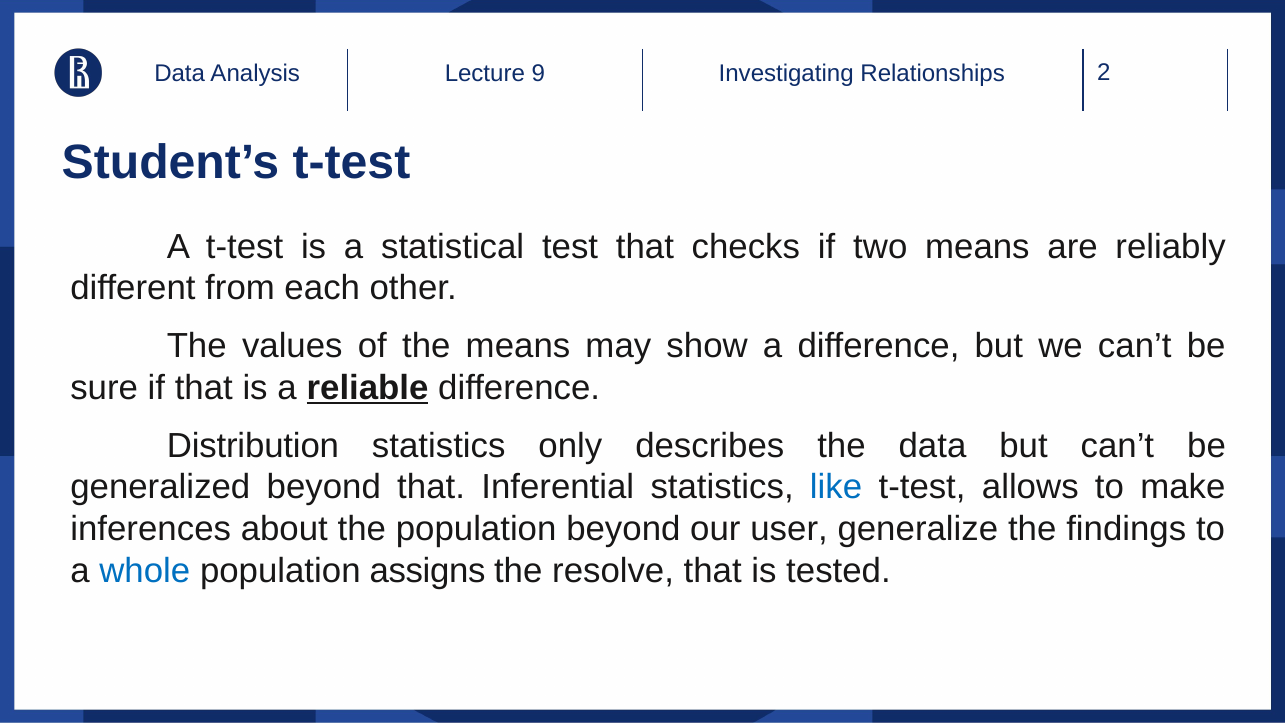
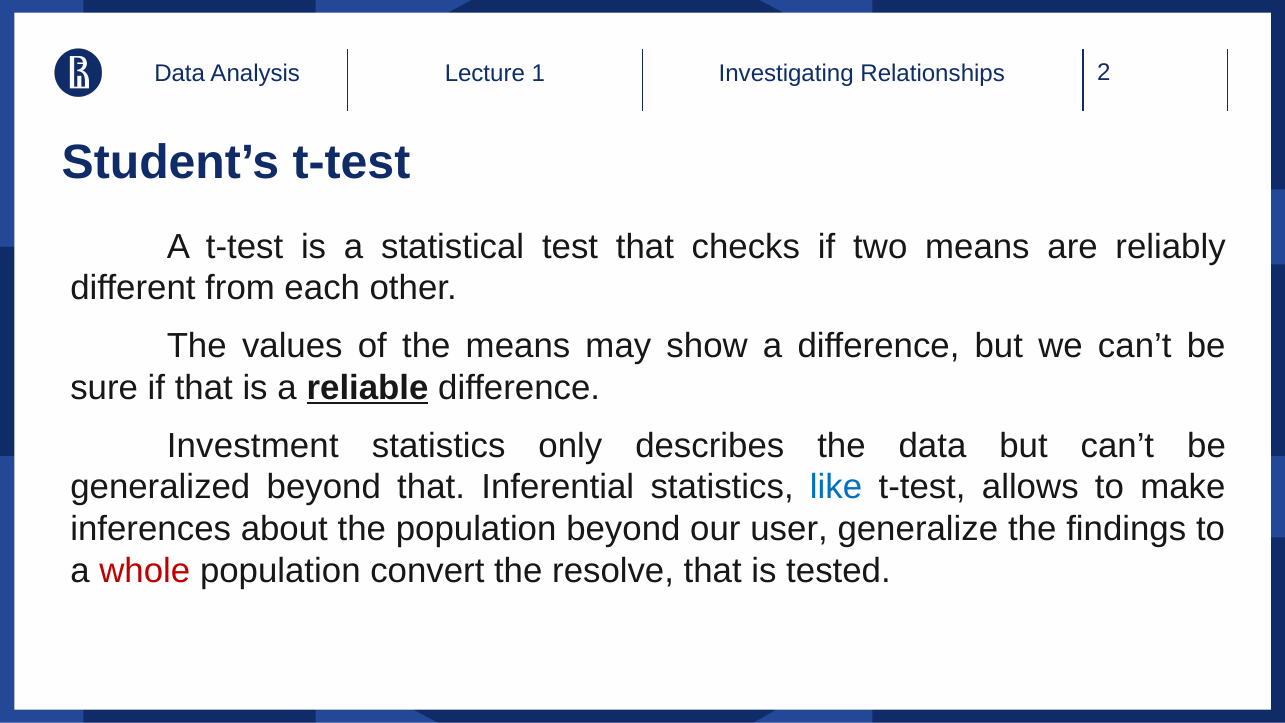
9: 9 -> 1
Distribution: Distribution -> Investment
whole colour: blue -> red
assigns: assigns -> convert
